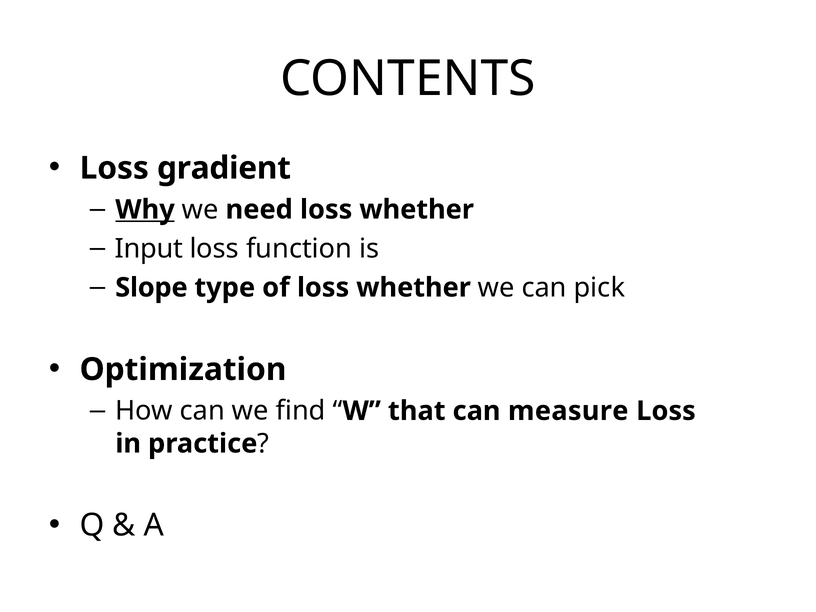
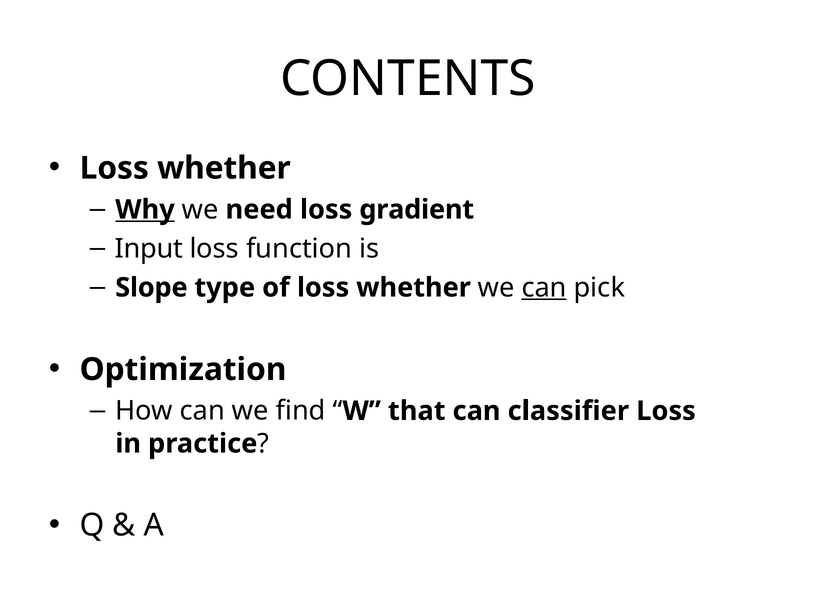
gradient at (224, 168): gradient -> whether
need loss whether: whether -> gradient
can at (544, 288) underline: none -> present
measure: measure -> classifier
